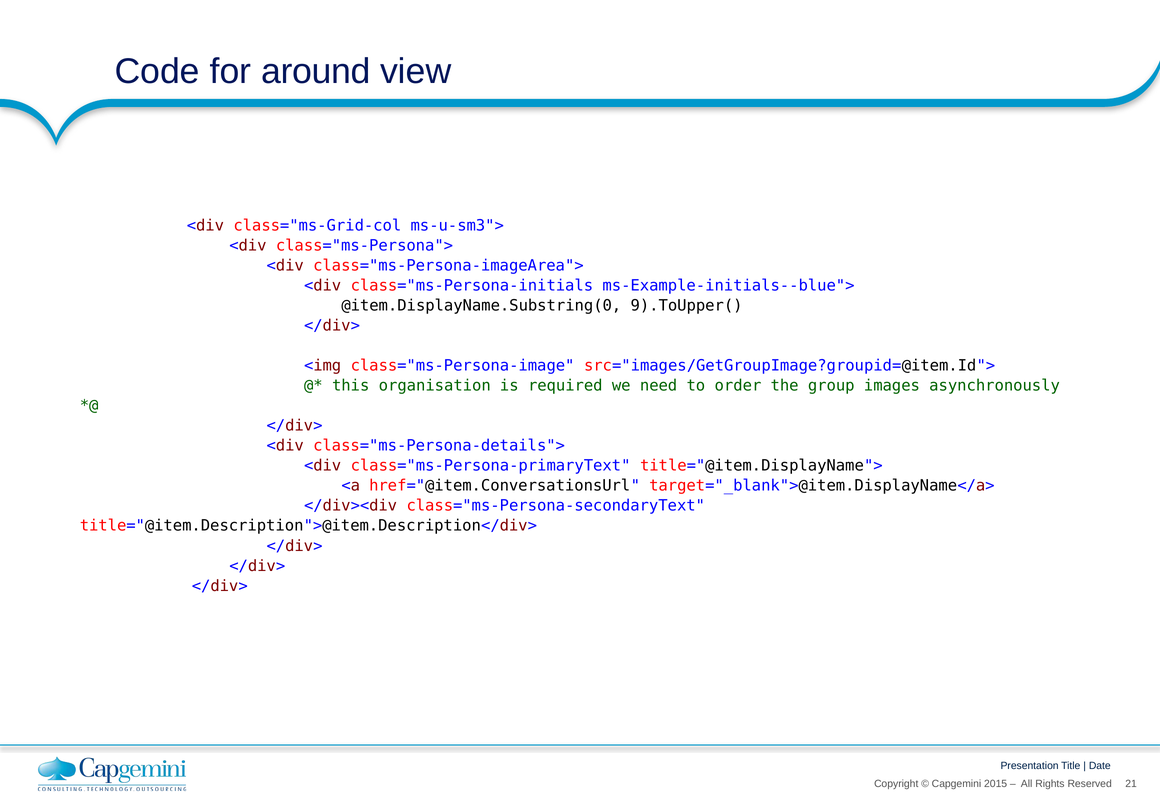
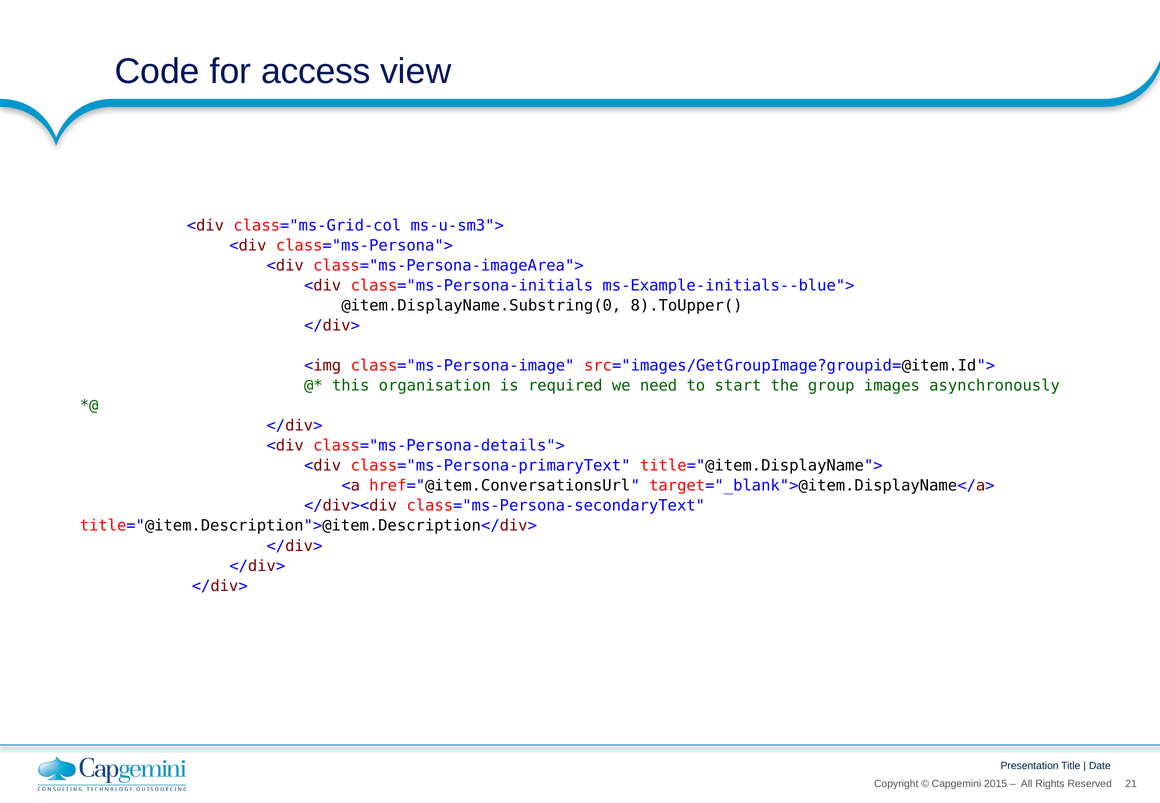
around: around -> access
9).ToUpper(: 9).ToUpper( -> 8).ToUpper(
order: order -> start
